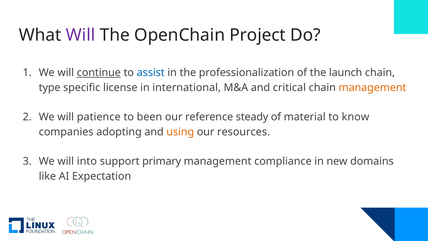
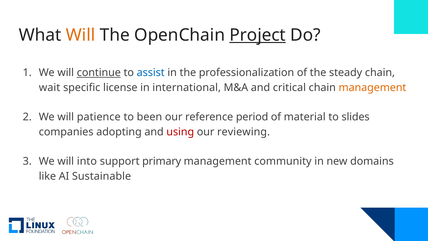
Will at (81, 35) colour: purple -> orange
Project underline: none -> present
launch: launch -> steady
type: type -> wait
steady: steady -> period
know: know -> slides
using colour: orange -> red
resources: resources -> reviewing
compliance: compliance -> community
Expectation: Expectation -> Sustainable
